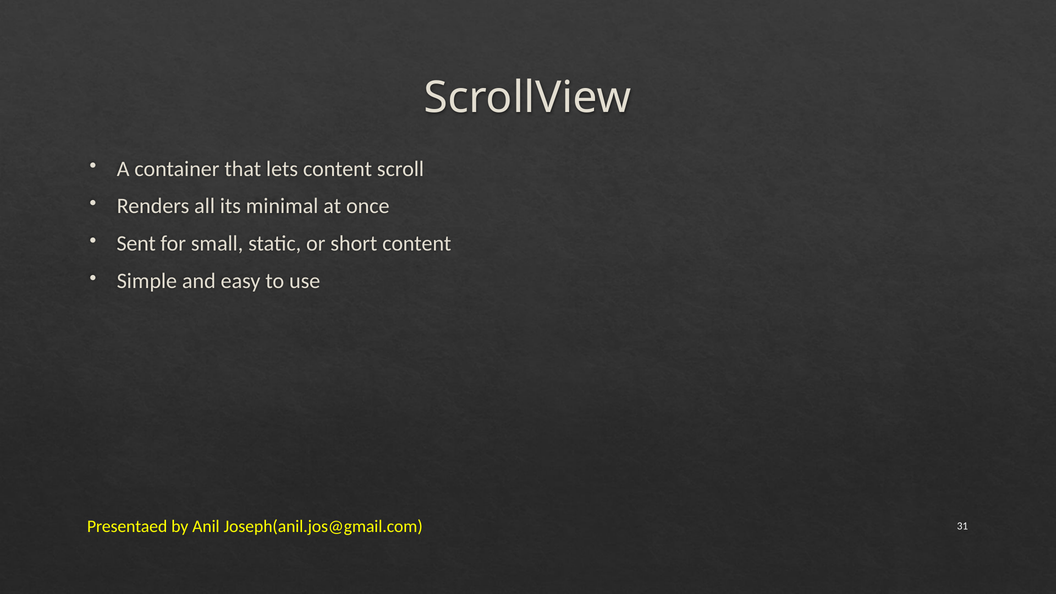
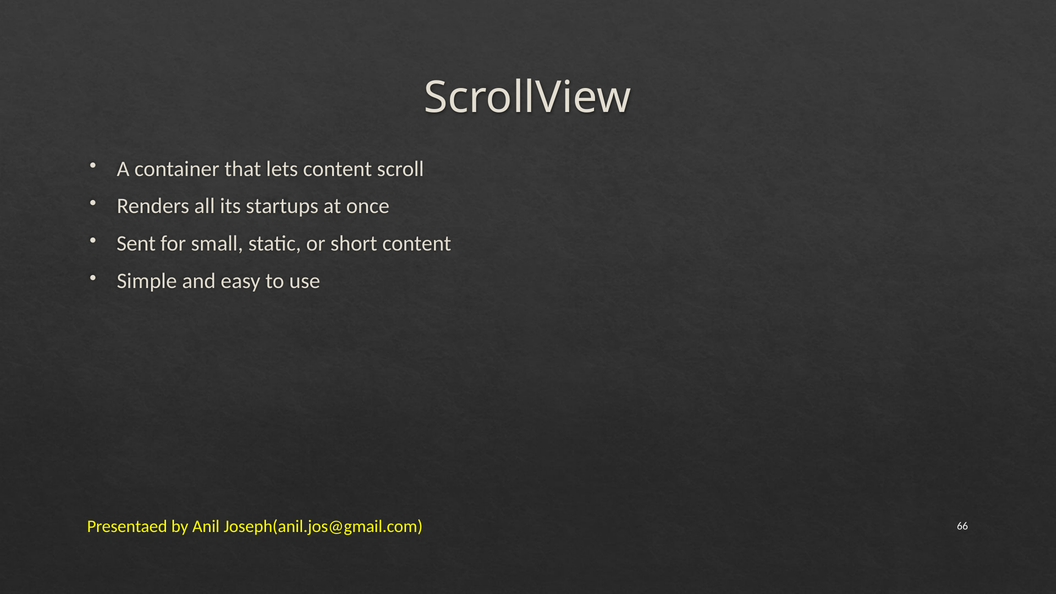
minimal: minimal -> startups
31: 31 -> 66
